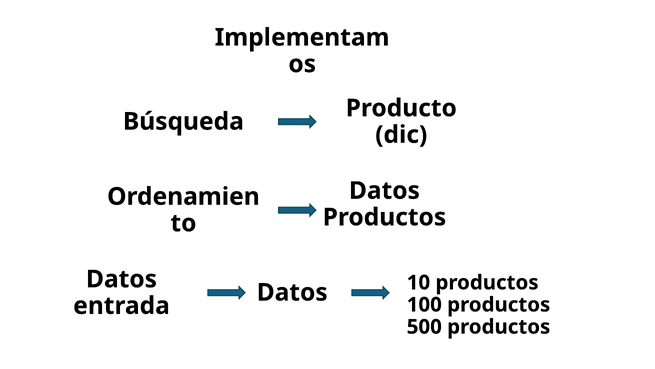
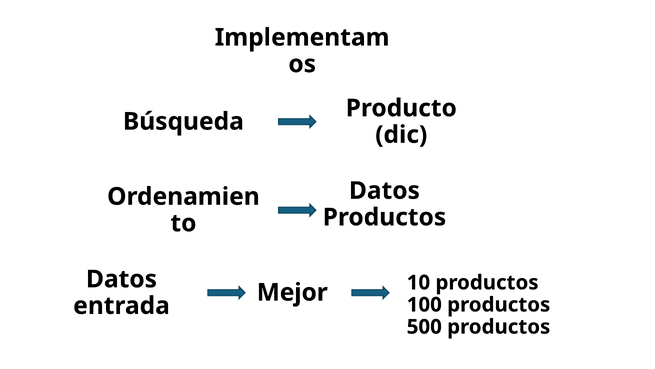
Datos at (292, 292): Datos -> Mejor
